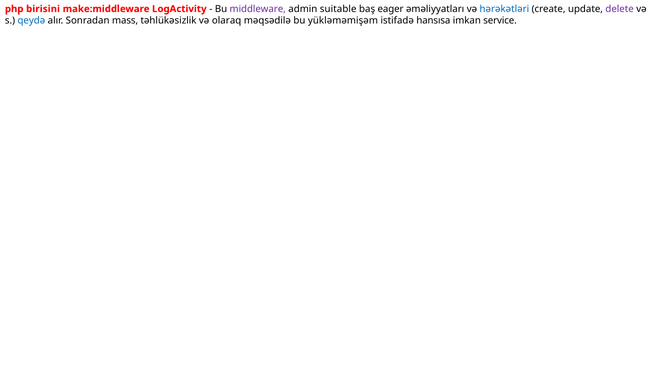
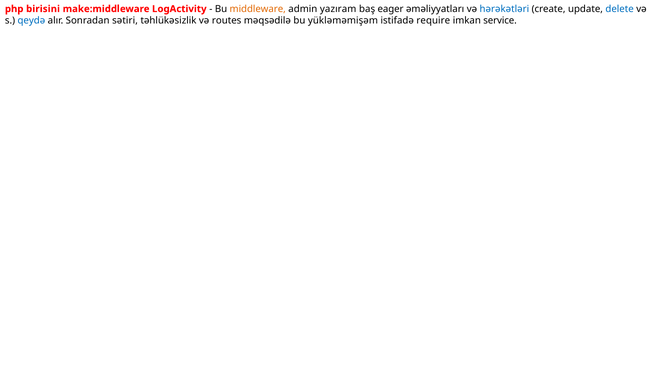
middleware colour: purple -> orange
suitable: suitable -> yazıram
delete colour: purple -> blue
mass: mass -> sətiri
olaraq: olaraq -> routes
hansısa: hansısa -> require
